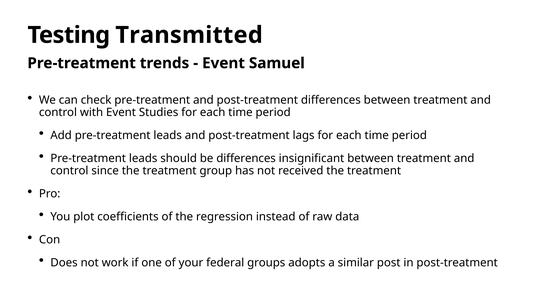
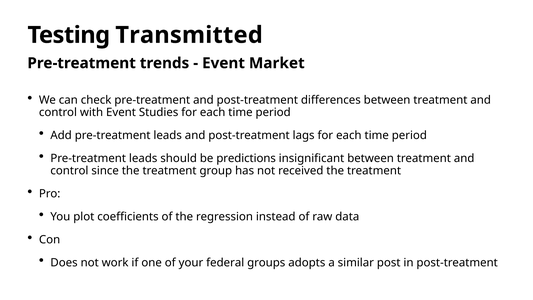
Samuel: Samuel -> Market
be differences: differences -> predictions
